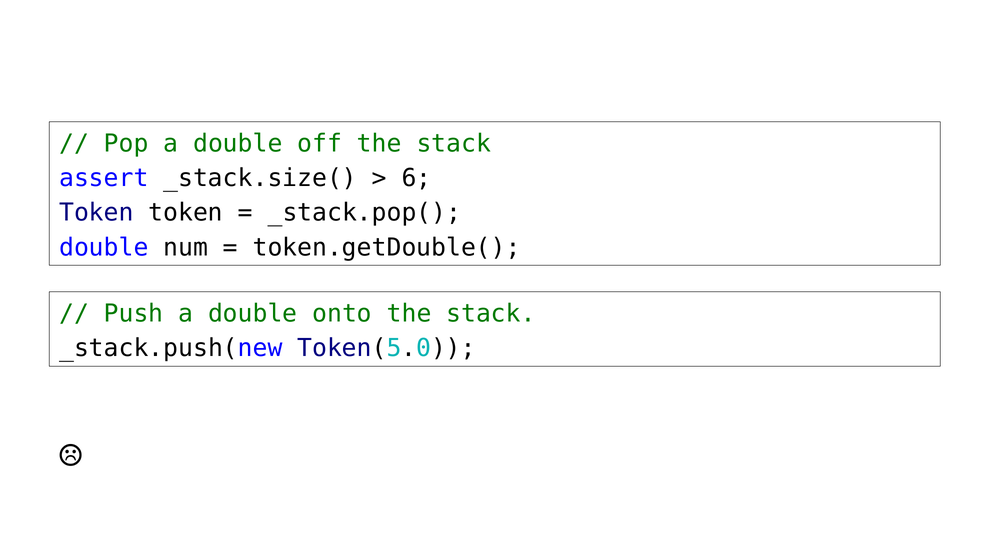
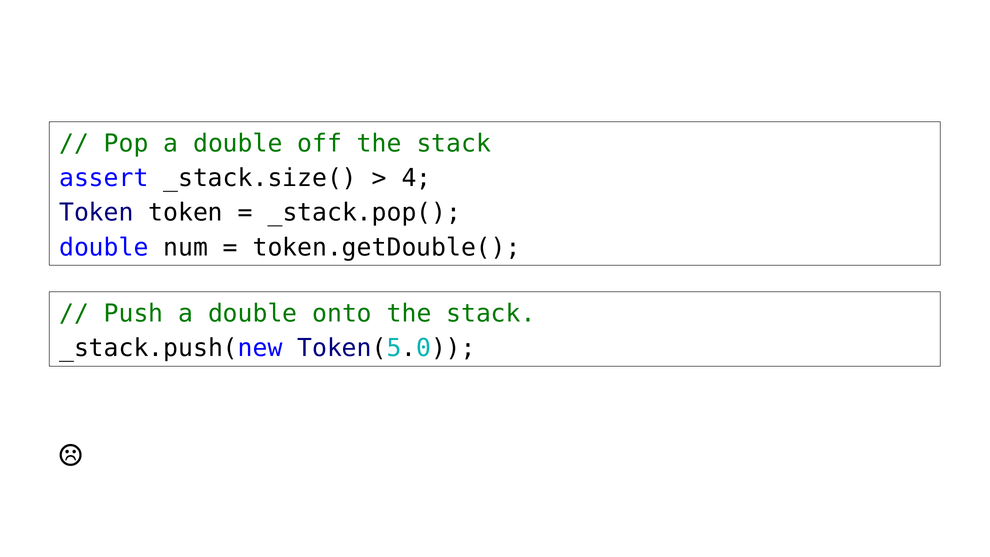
6: 6 -> 4
